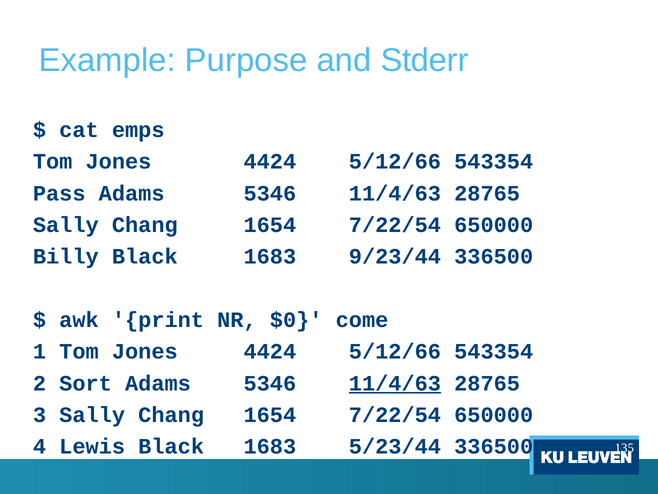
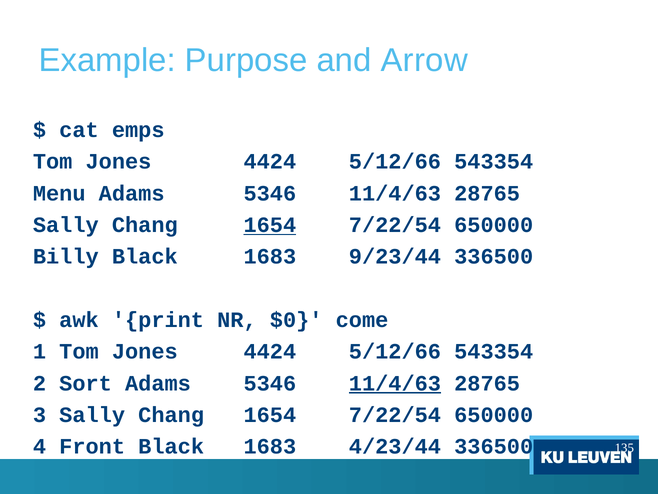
Stderr: Stderr -> Arrow
Pass: Pass -> Menu
1654 at (270, 225) underline: none -> present
Lewis: Lewis -> Front
5/23/44: 5/23/44 -> 4/23/44
